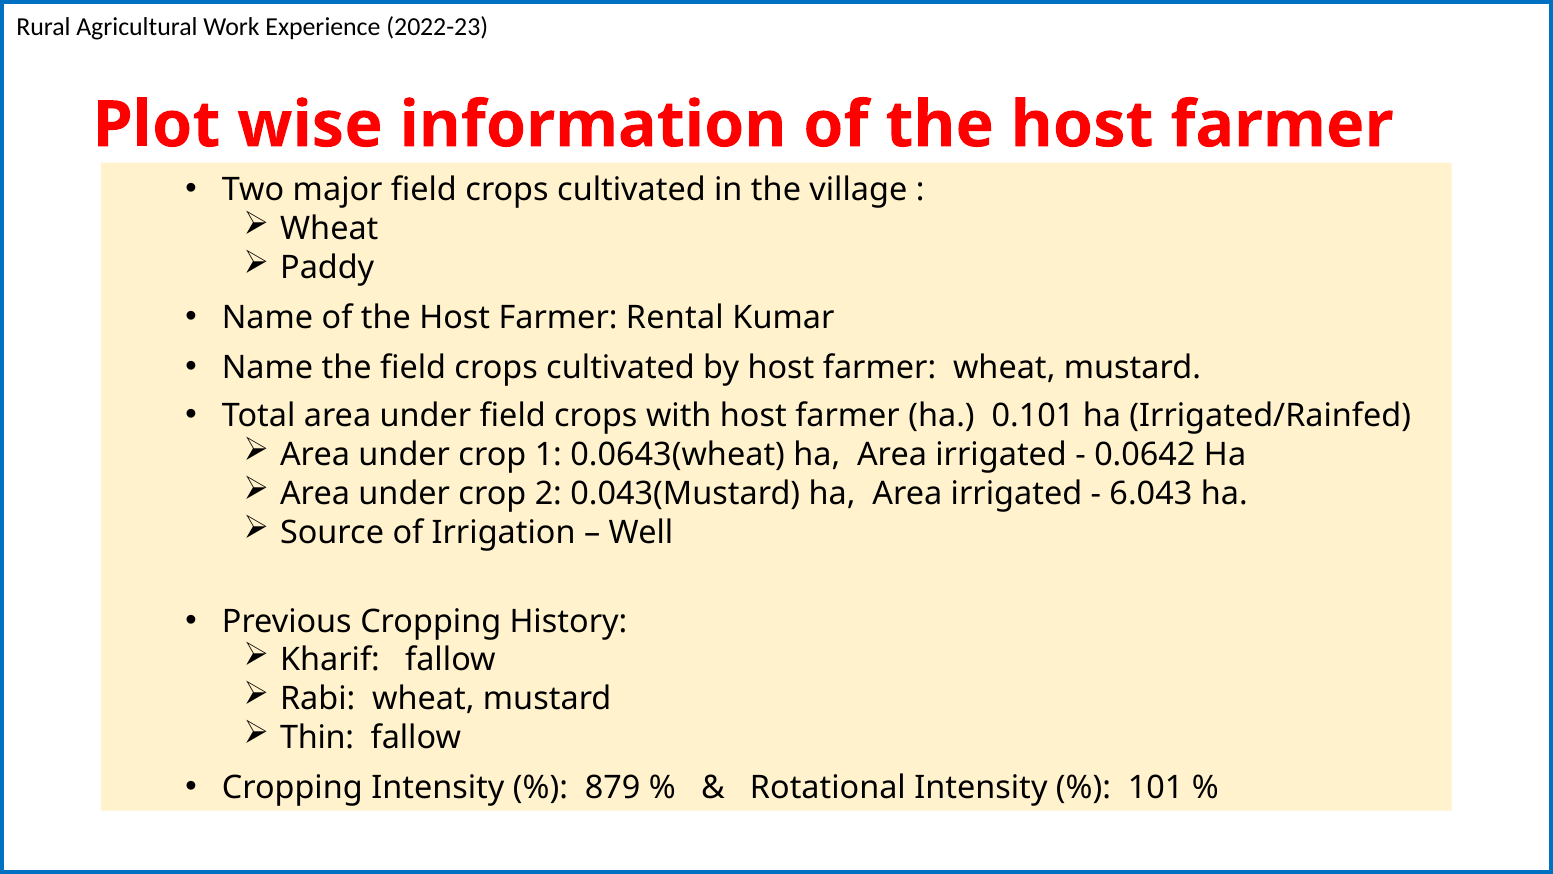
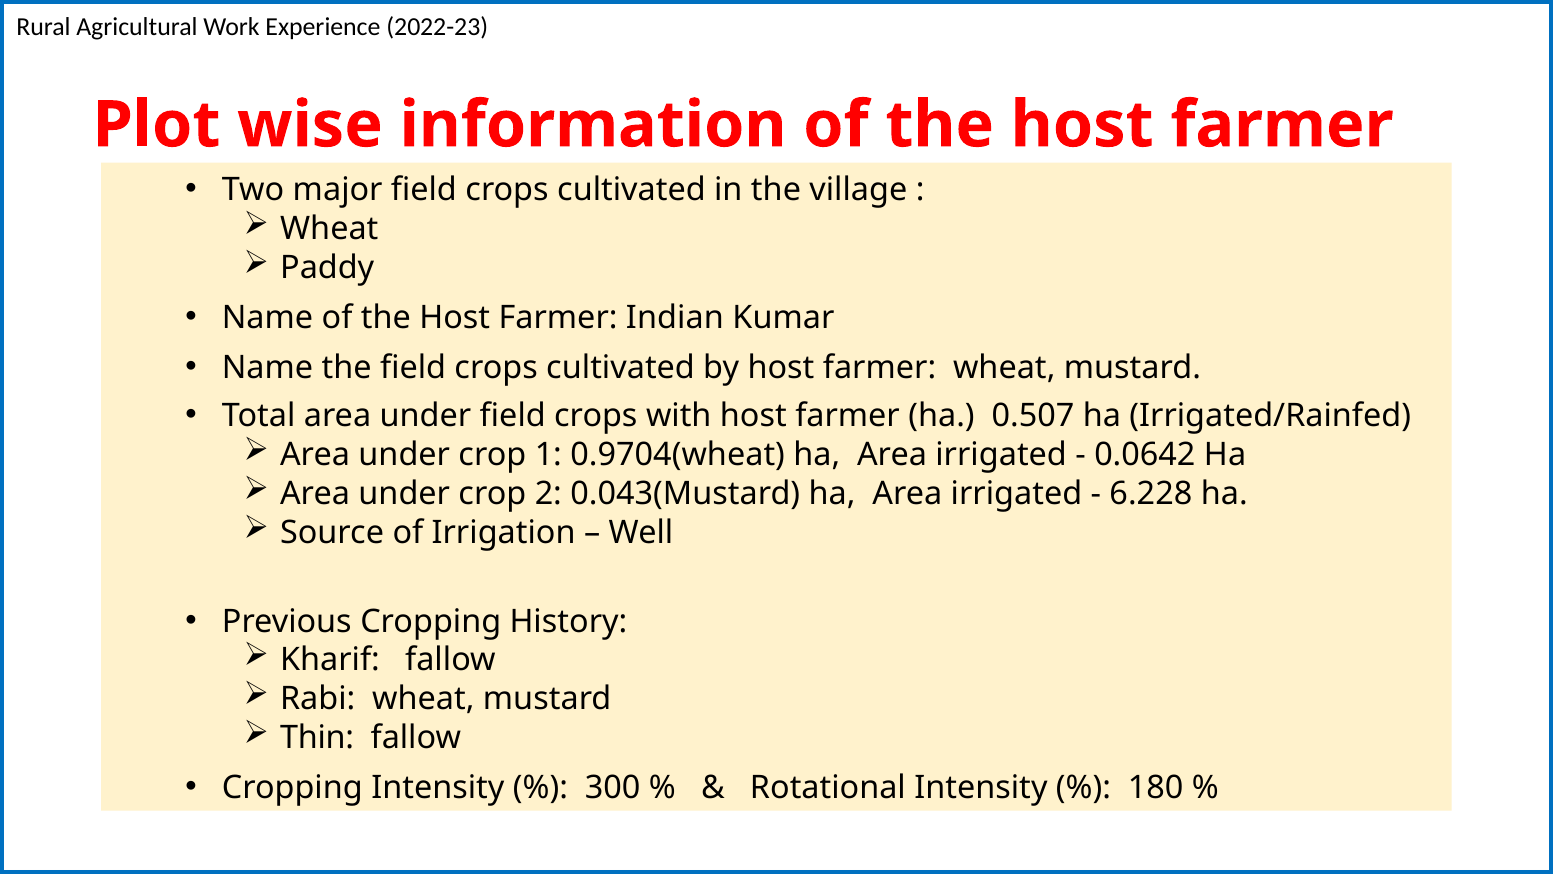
Rental: Rental -> Indian
0.101: 0.101 -> 0.507
0.0643(wheat: 0.0643(wheat -> 0.9704(wheat
6.043: 6.043 -> 6.228
879: 879 -> 300
101: 101 -> 180
